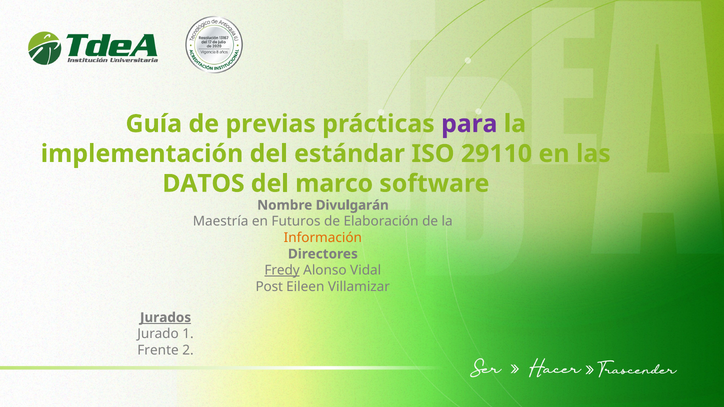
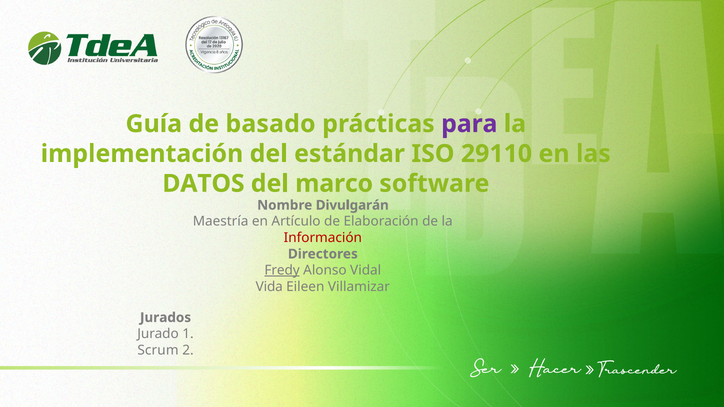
previas: previas -> basado
Futuros: Futuros -> Artículo
Información colour: orange -> red
Post: Post -> Vida
Jurados underline: present -> none
Frente: Frente -> Scrum
